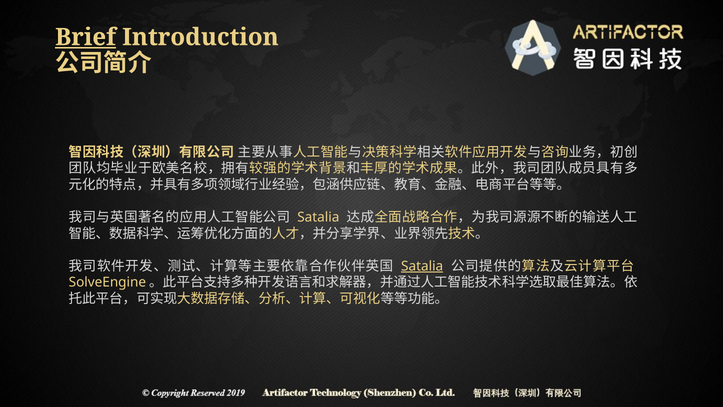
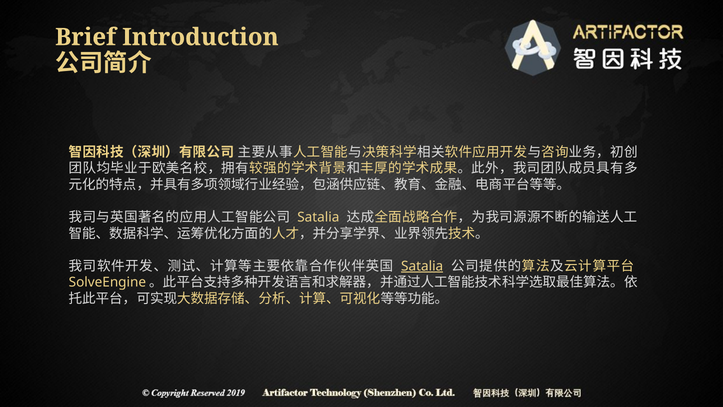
Brief underline: present -> none
